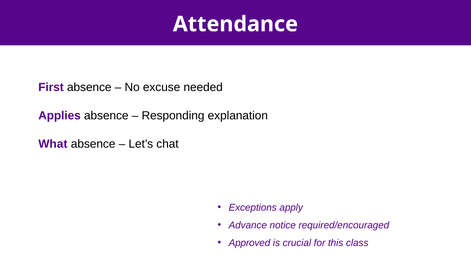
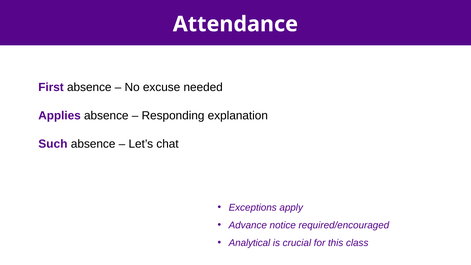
What: What -> Such
Approved: Approved -> Analytical
